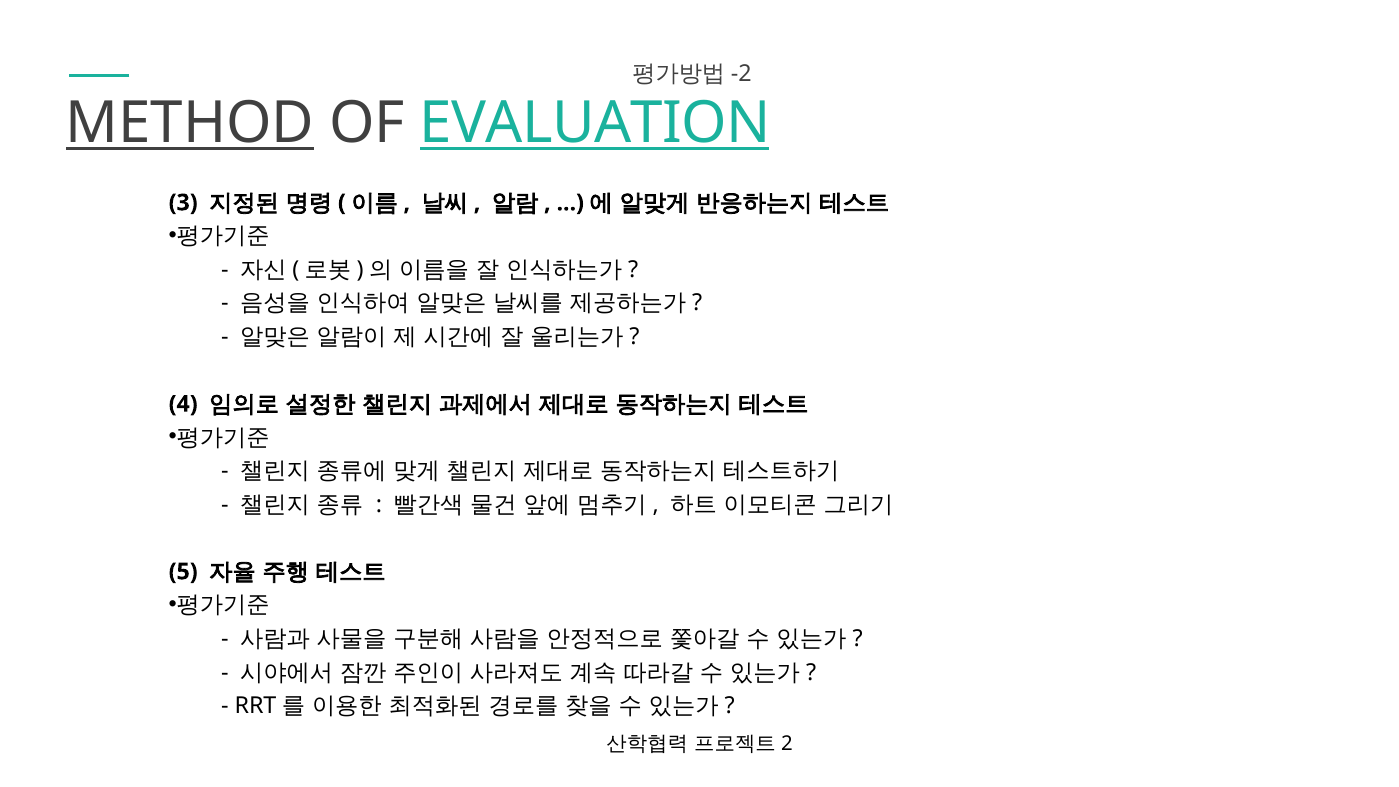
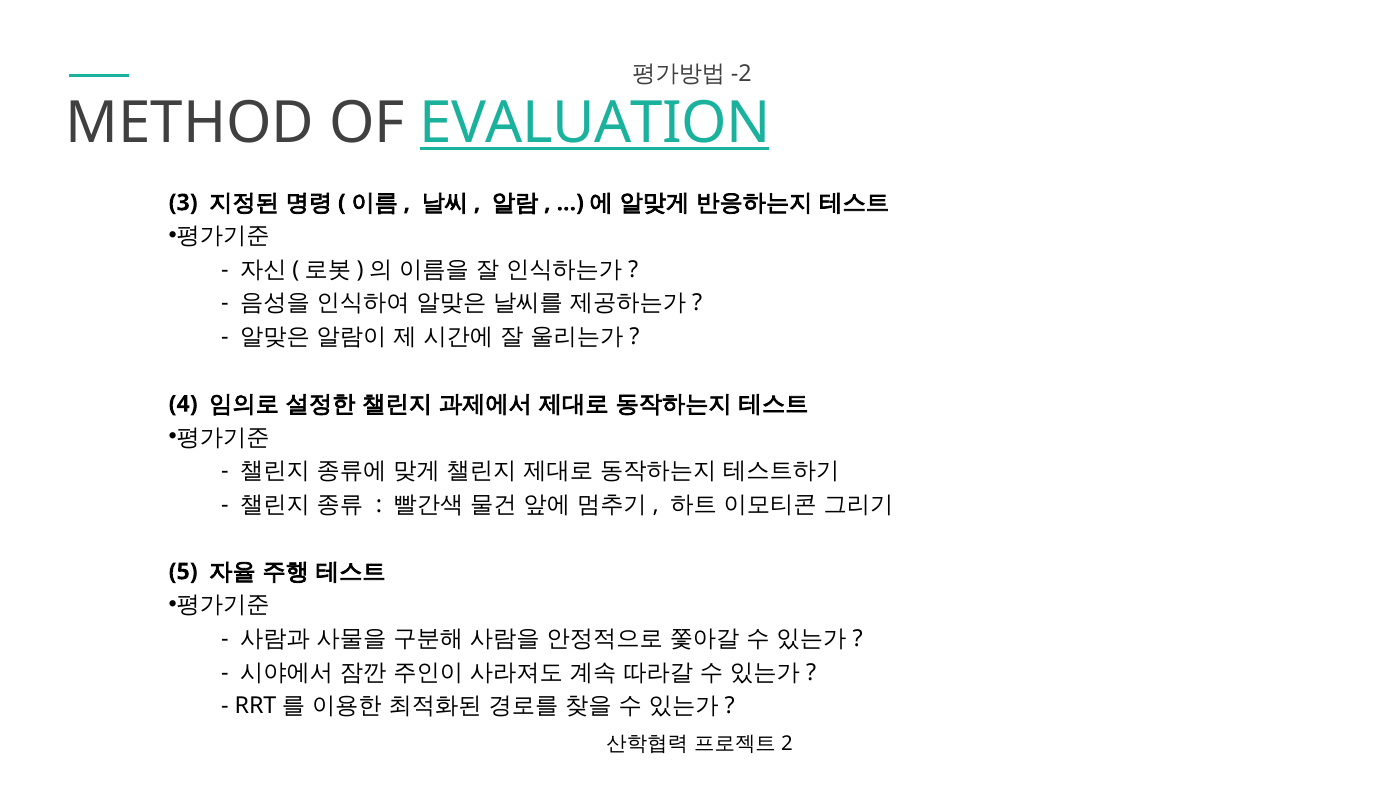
METHOD underline: present -> none
